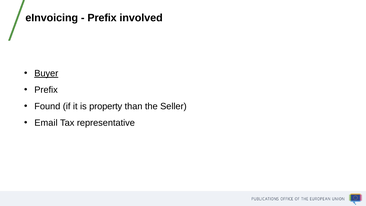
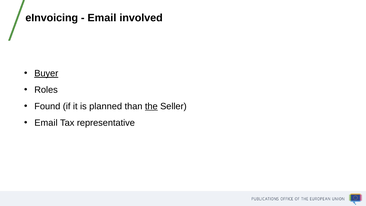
Prefix at (102, 18): Prefix -> Email
Prefix at (46, 90): Prefix -> Roles
property: property -> planned
the underline: none -> present
